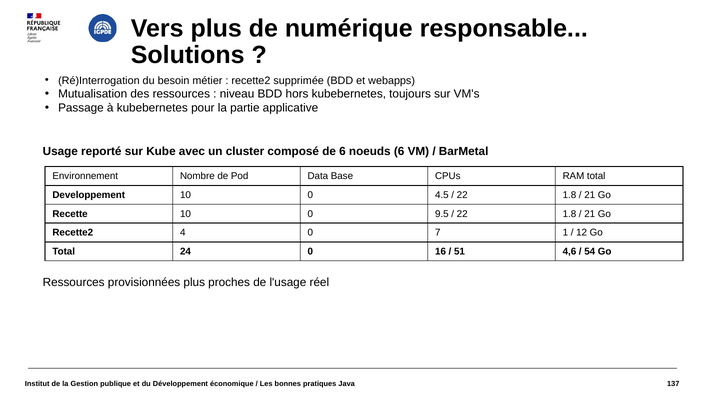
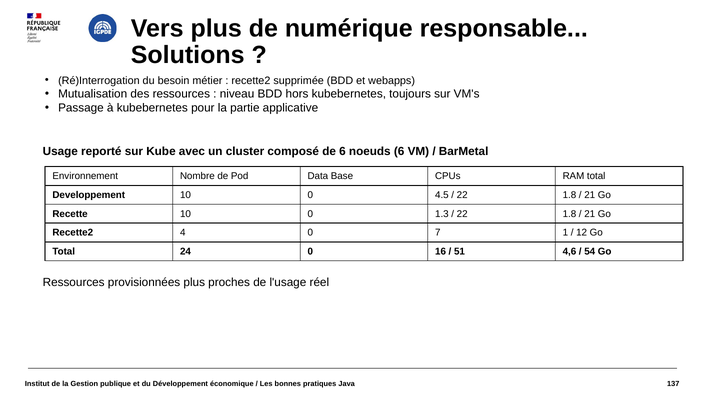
9.5: 9.5 -> 1.3
